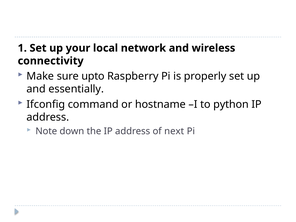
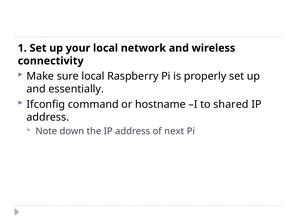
sure upto: upto -> local
python: python -> shared
